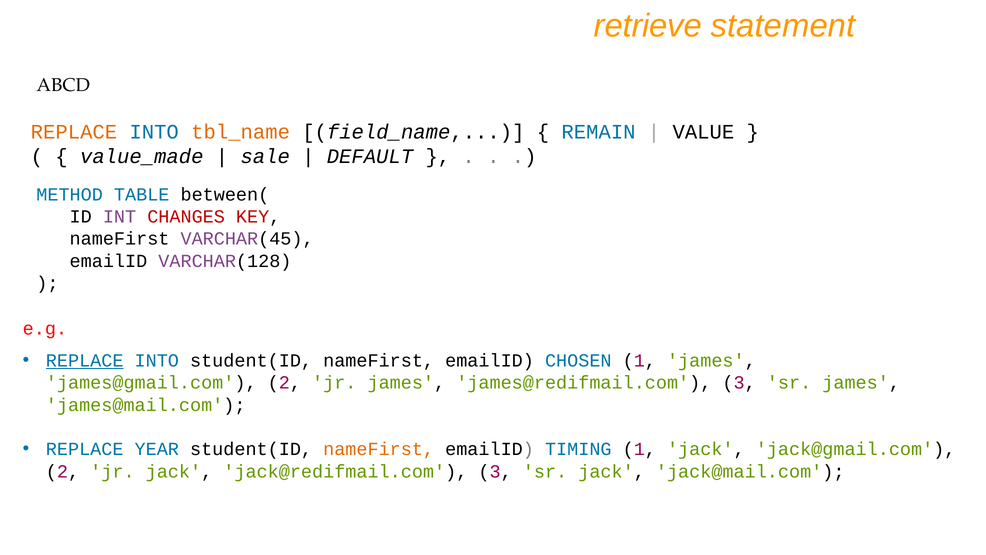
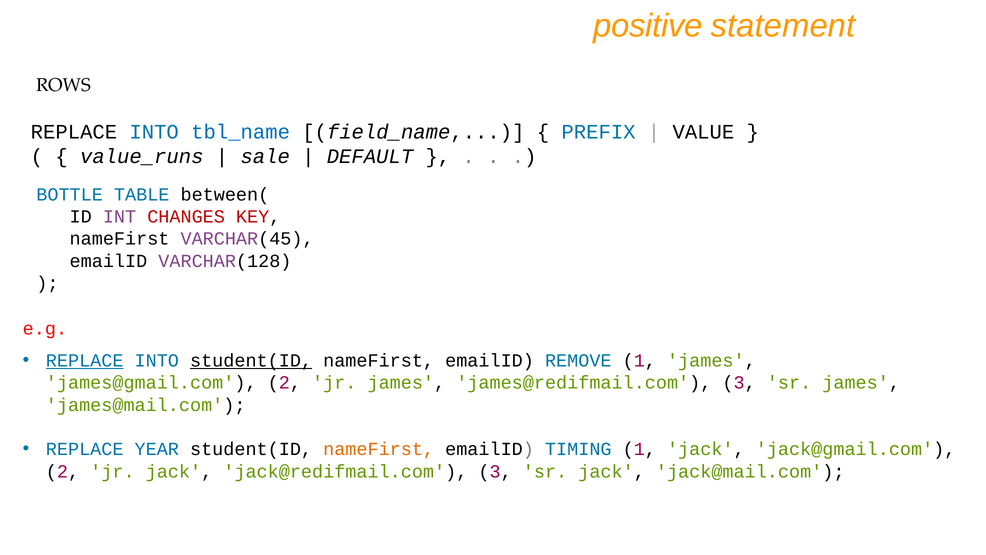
retrieve: retrieve -> positive
ABCD: ABCD -> ROWS
REPLACE at (74, 132) colour: orange -> black
tbl_name colour: orange -> blue
REMAIN: REMAIN -> PREFIX
value_made: value_made -> value_runs
METHOD: METHOD -> BOTTLE
student(ID at (251, 360) underline: none -> present
CHOSEN: CHOSEN -> REMOVE
